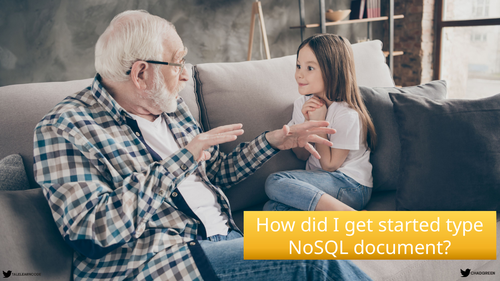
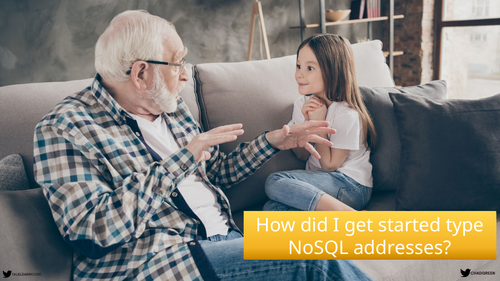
document: document -> addresses
